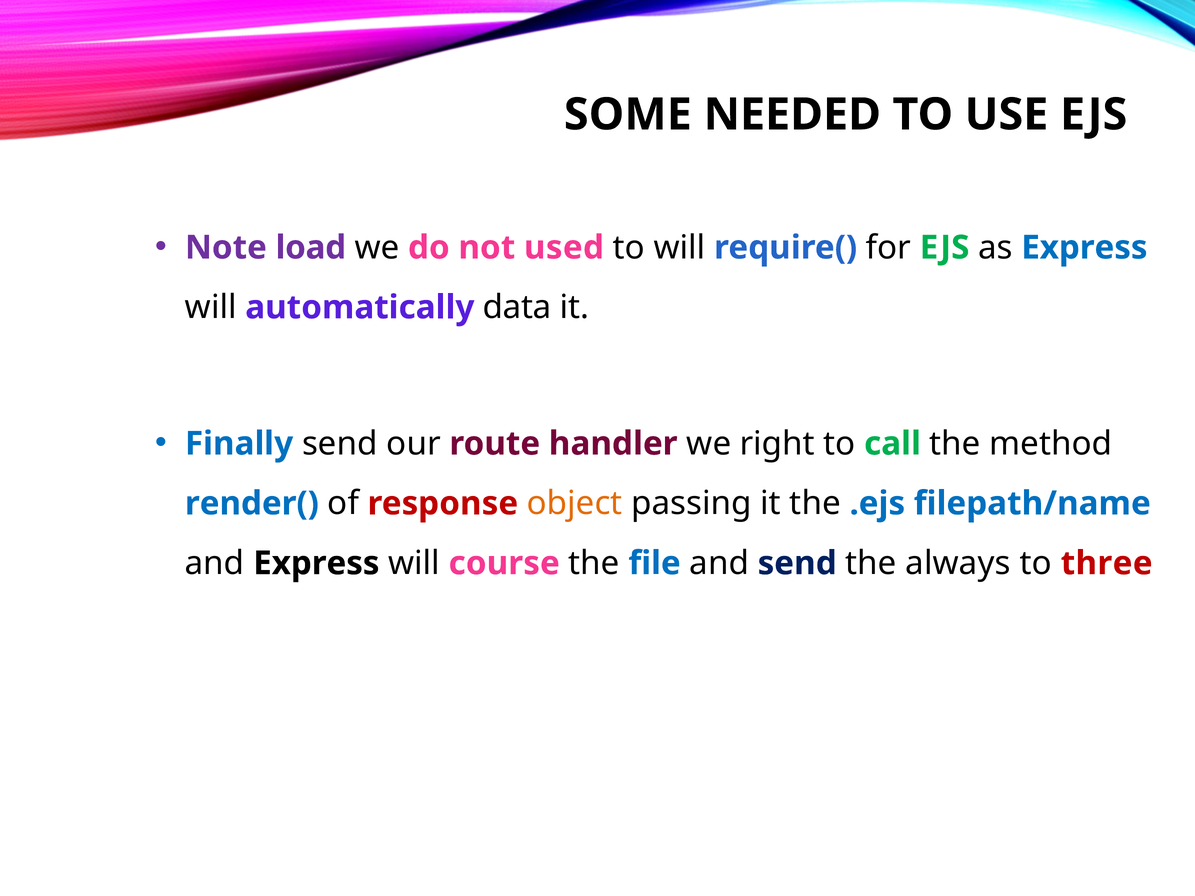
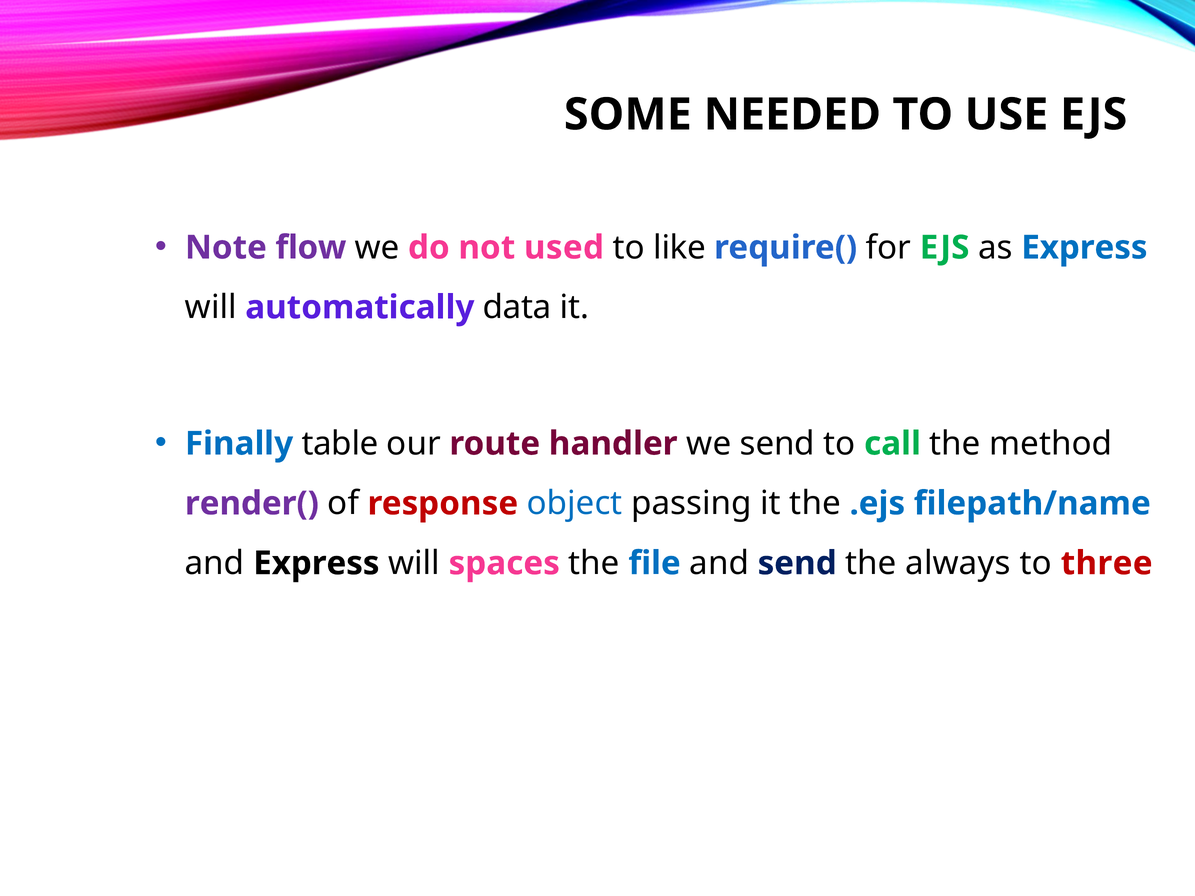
load: load -> flow
to will: will -> like
Finally send: send -> table
we right: right -> send
render( colour: blue -> purple
object colour: orange -> blue
course: course -> spaces
